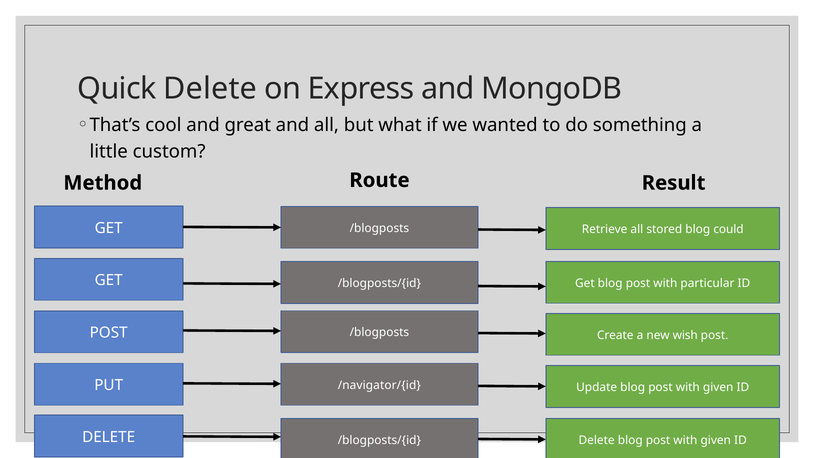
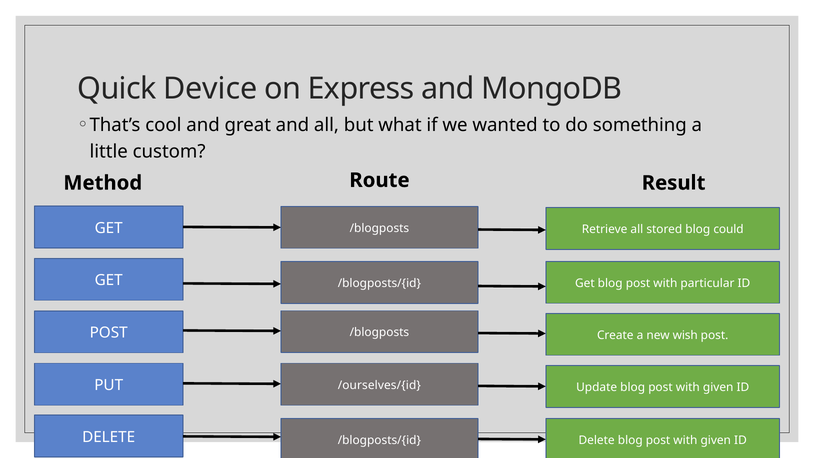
Quick Delete: Delete -> Device
/navigator/{id: /navigator/{id -> /ourselves/{id
